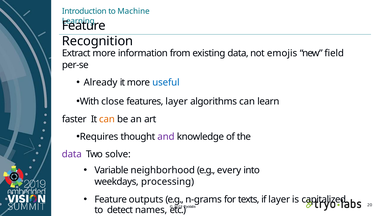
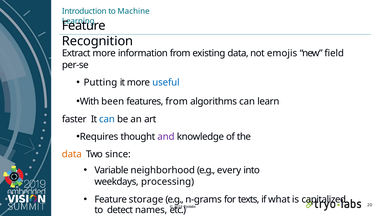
Already: Already -> Putting
close: close -> been
features layer: layer -> from
can at (107, 119) colour: orange -> blue
data at (72, 155) colour: purple -> orange
solve: solve -> since
outputs: outputs -> storage
if layer: layer -> what
